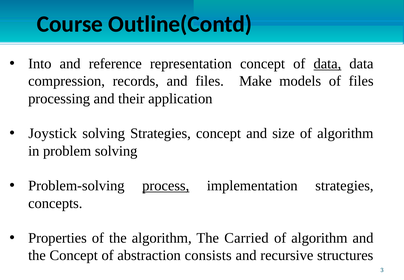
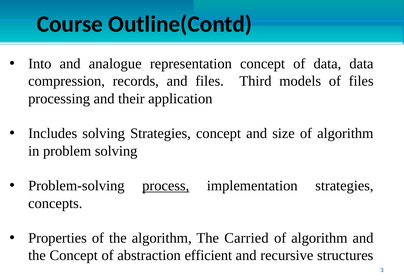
reference: reference -> analogue
data at (327, 64) underline: present -> none
Make: Make -> Third
Joystick: Joystick -> Includes
consists: consists -> efficient
